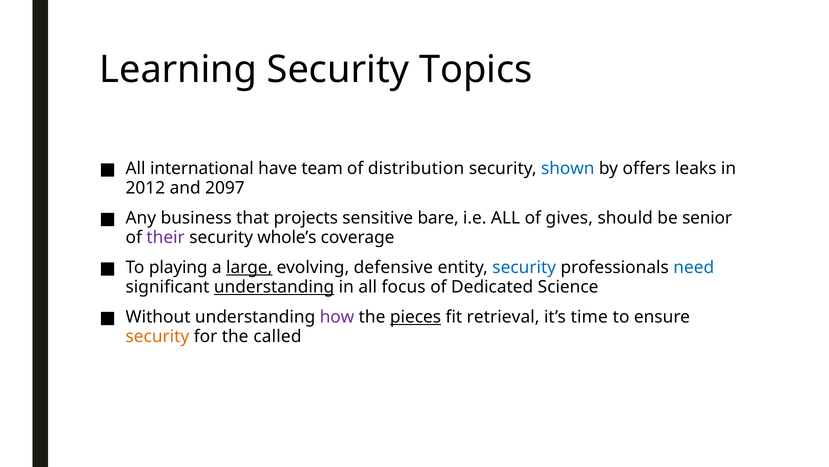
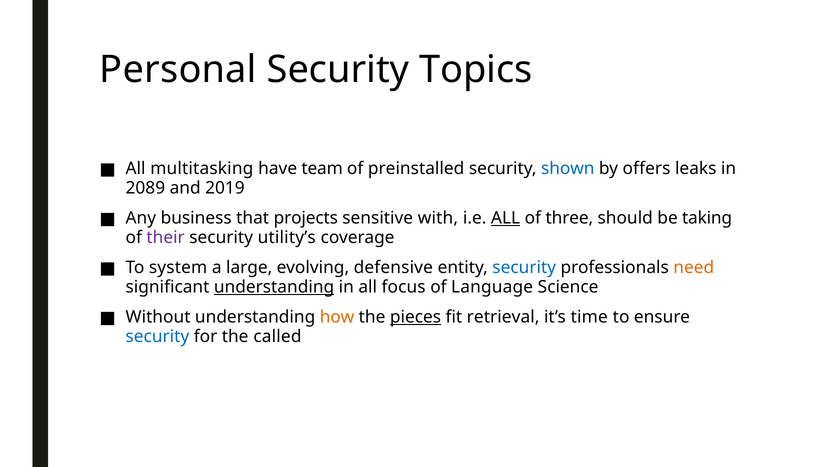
Learning: Learning -> Personal
international: international -> multitasking
distribution: distribution -> preinstalled
2012: 2012 -> 2089
2097: 2097 -> 2019
bare: bare -> with
ALL at (506, 218) underline: none -> present
gives: gives -> three
senior: senior -> taking
whole’s: whole’s -> utility’s
playing: playing -> system
large underline: present -> none
need colour: blue -> orange
Dedicated: Dedicated -> Language
how colour: purple -> orange
security at (157, 336) colour: orange -> blue
